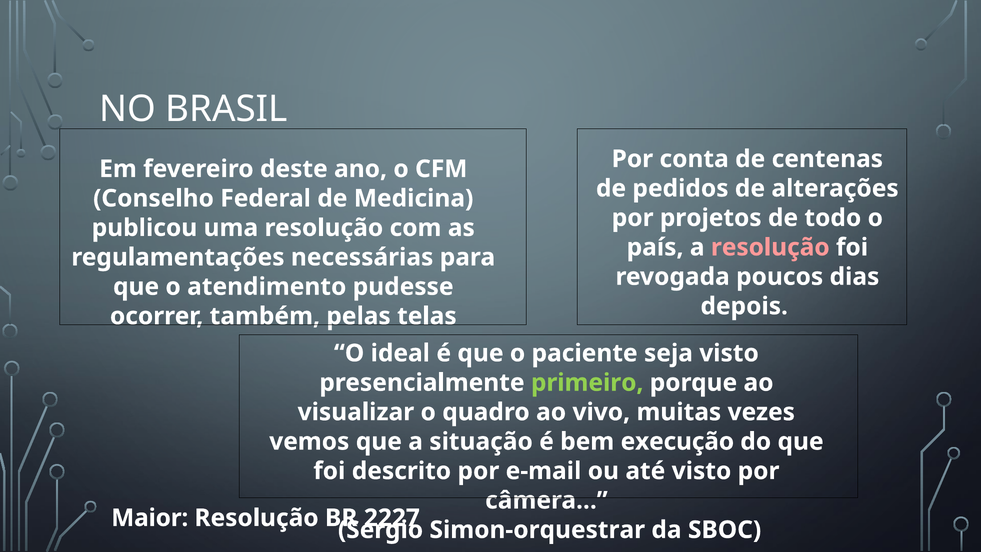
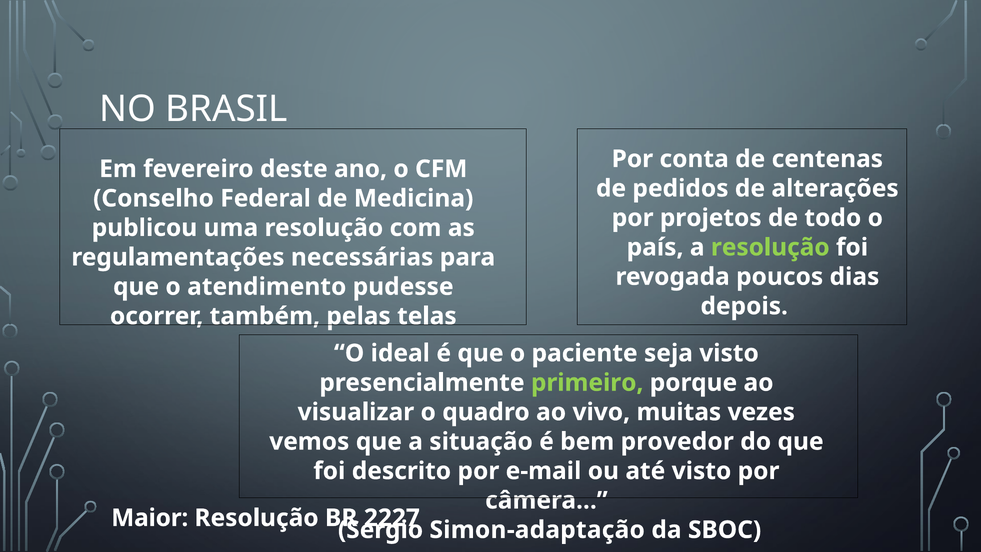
resolução at (770, 247) colour: pink -> light green
execução: execução -> provedor
Simon-orquestrar: Simon-orquestrar -> Simon-adaptação
